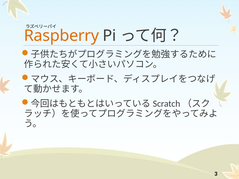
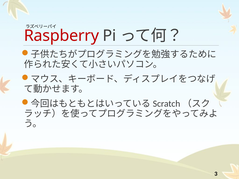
Raspberry colour: orange -> red
